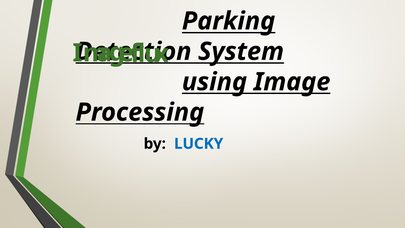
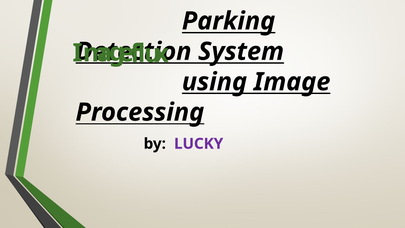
LUCKY colour: blue -> purple
